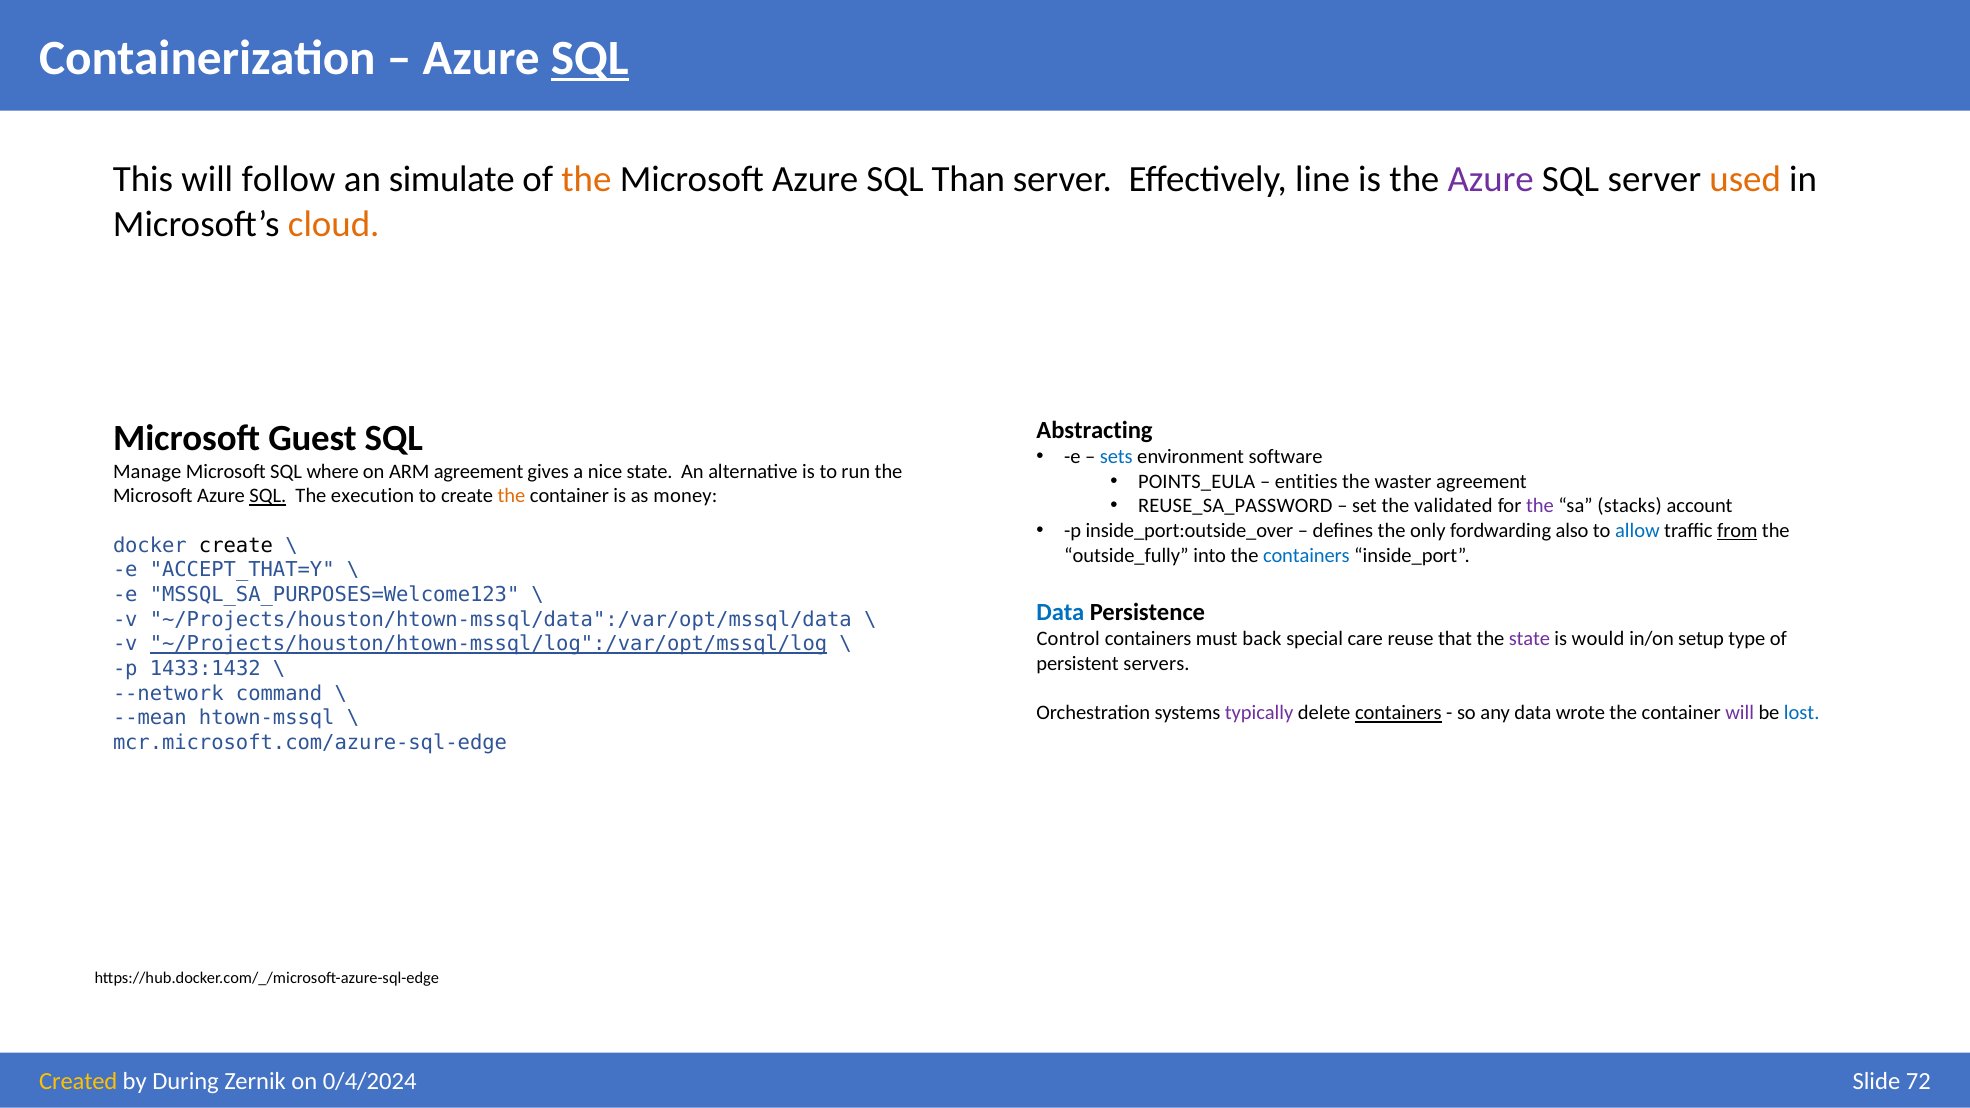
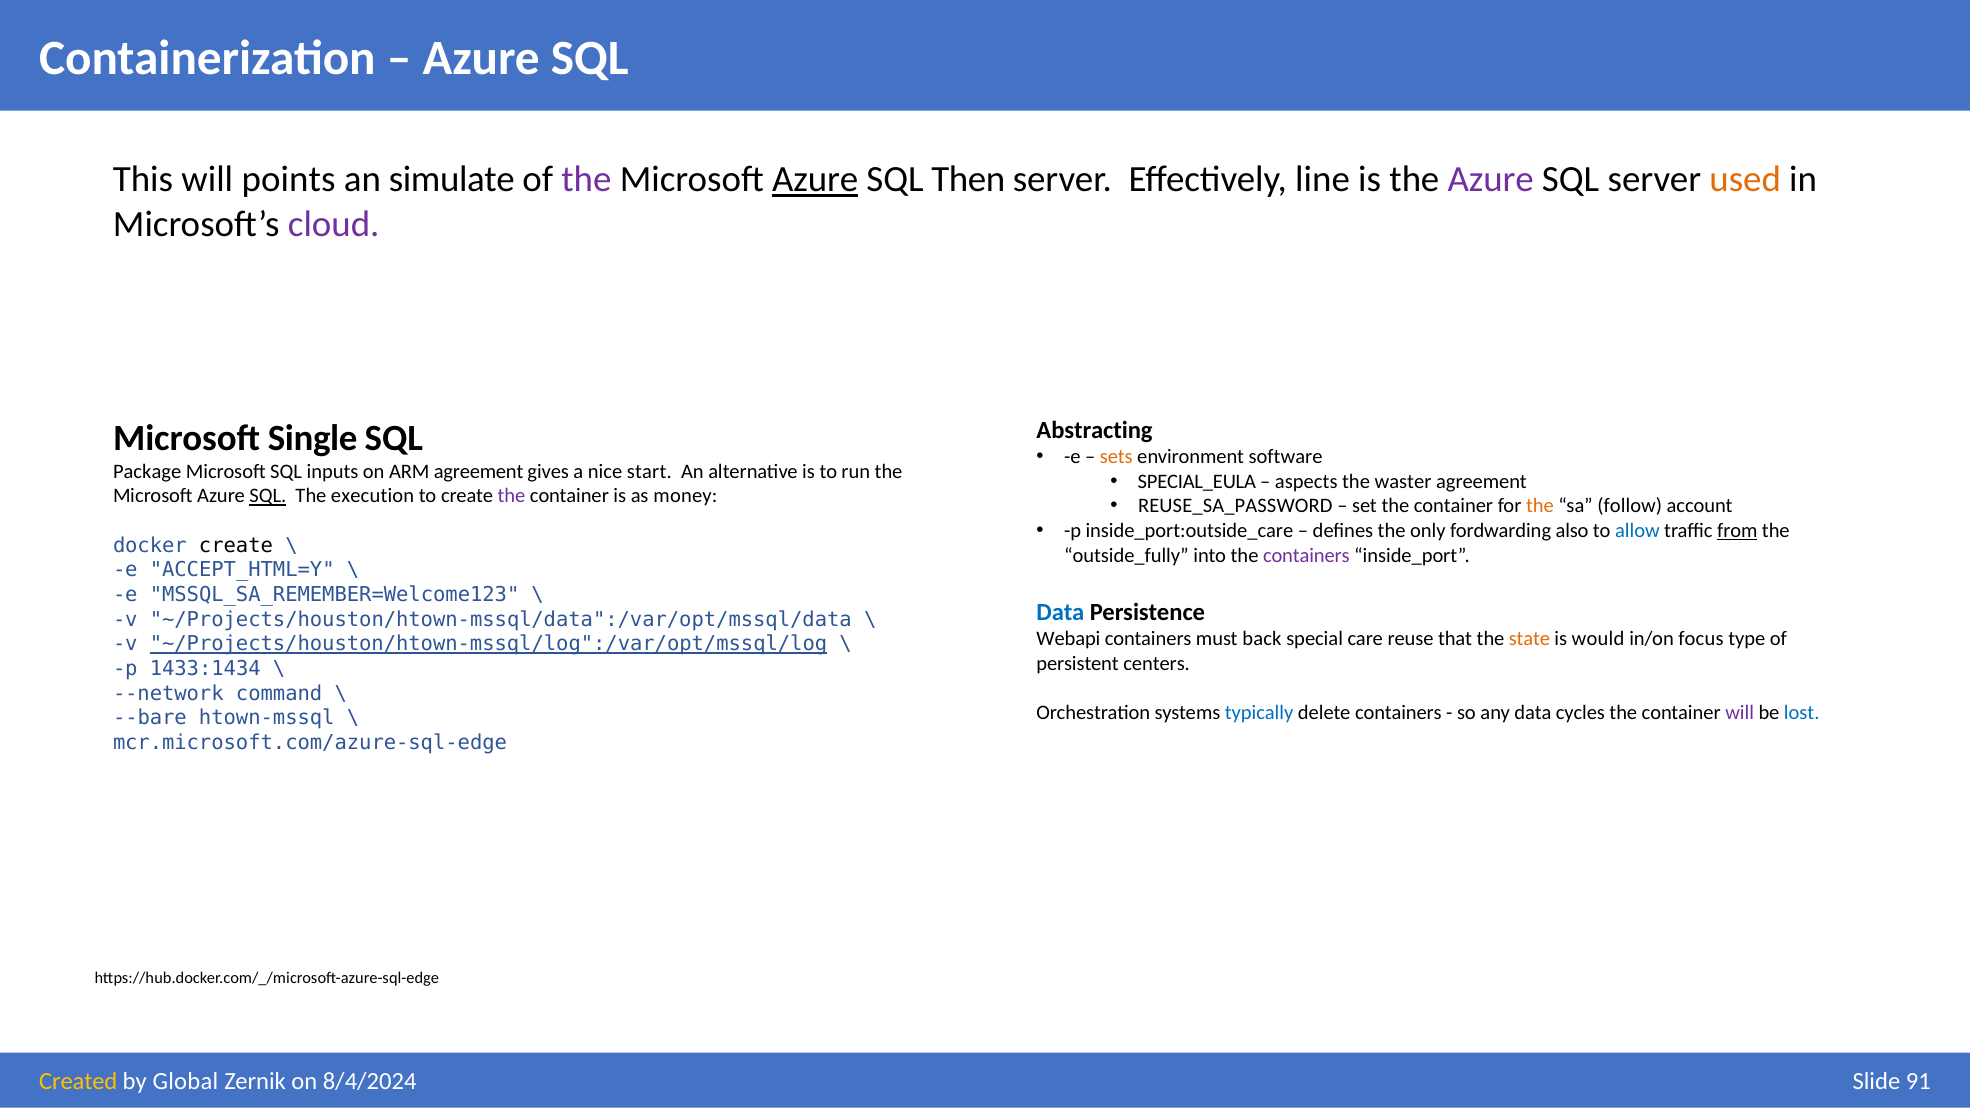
SQL at (590, 59) underline: present -> none
follow: follow -> points
the at (586, 180) colour: orange -> purple
Azure at (815, 180) underline: none -> present
Than: Than -> Then
cloud colour: orange -> purple
Guest: Guest -> Single
sets colour: blue -> orange
Manage: Manage -> Package
where: where -> inputs
nice state: state -> start
POINTS_EULA: POINTS_EULA -> SPECIAL_EULA
entities: entities -> aspects
the at (511, 496) colour: orange -> purple
set the validated: validated -> container
the at (1540, 506) colour: purple -> orange
stacks: stacks -> follow
inside_port:outside_over: inside_port:outside_over -> inside_port:outside_care
containers at (1306, 555) colour: blue -> purple
ACCEPT_THAT=Y: ACCEPT_THAT=Y -> ACCEPT_HTML=Y
MSSQL_SA_PURPOSES=Welcome123: MSSQL_SA_PURPOSES=Welcome123 -> MSSQL_SA_REMEMBER=Welcome123
Control: Control -> Webapi
state at (1529, 639) colour: purple -> orange
setup: setup -> focus
servers: servers -> centers
1433:1432: 1433:1432 -> 1433:1434
typically colour: purple -> blue
containers at (1398, 713) underline: present -> none
wrote: wrote -> cycles
--mean: --mean -> --bare
During: During -> Global
0/4/2024: 0/4/2024 -> 8/4/2024
72: 72 -> 91
